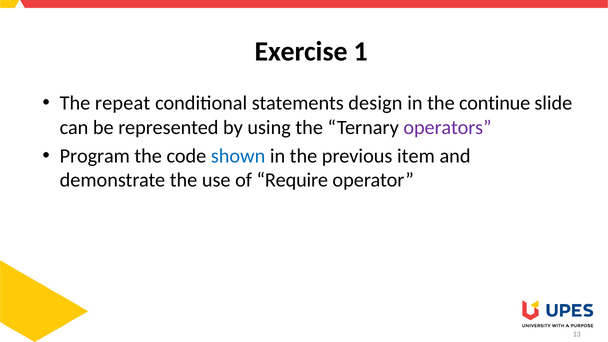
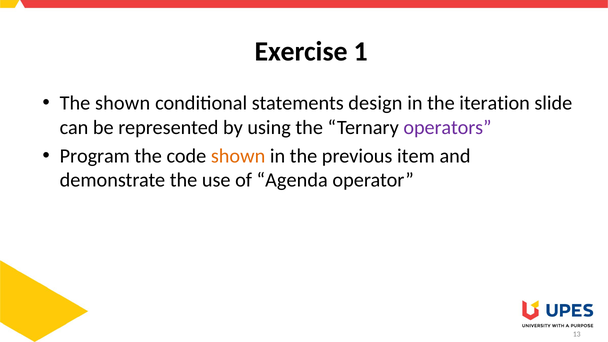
The repeat: repeat -> shown
continue: continue -> iteration
shown at (238, 156) colour: blue -> orange
Require: Require -> Agenda
